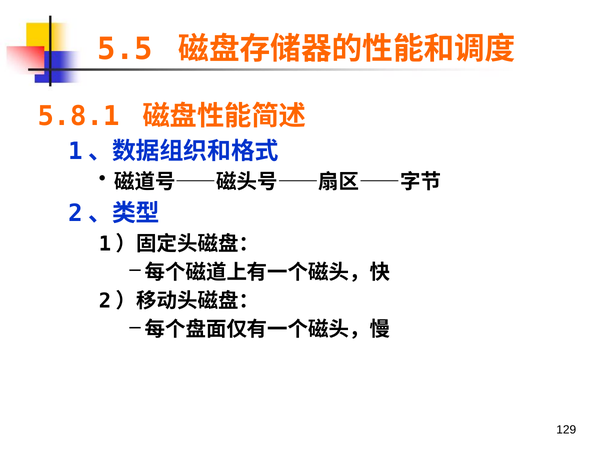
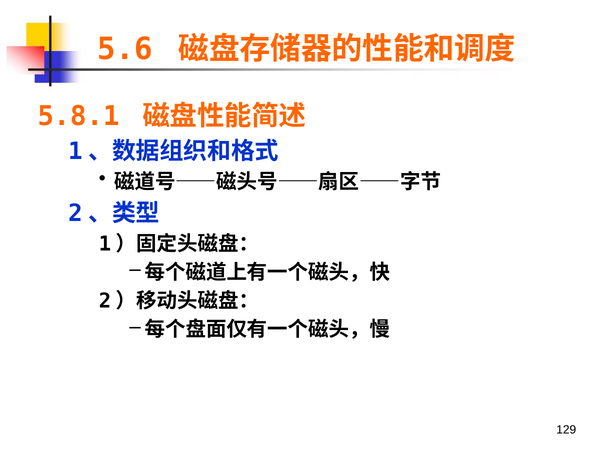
5.5: 5.5 -> 5.6
